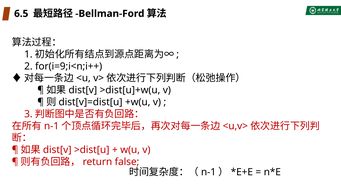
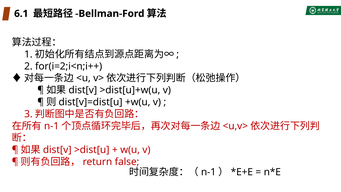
6.5: 6.5 -> 6.1
for(i=9;i<n;i++: for(i=9;i<n;i++ -> for(i=2;i<n;i++
